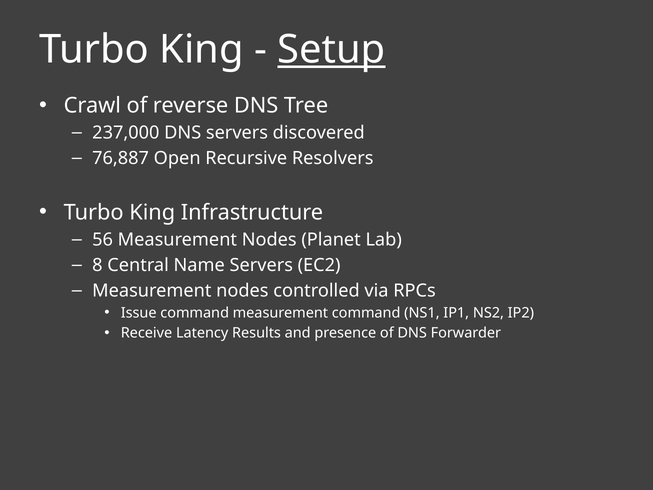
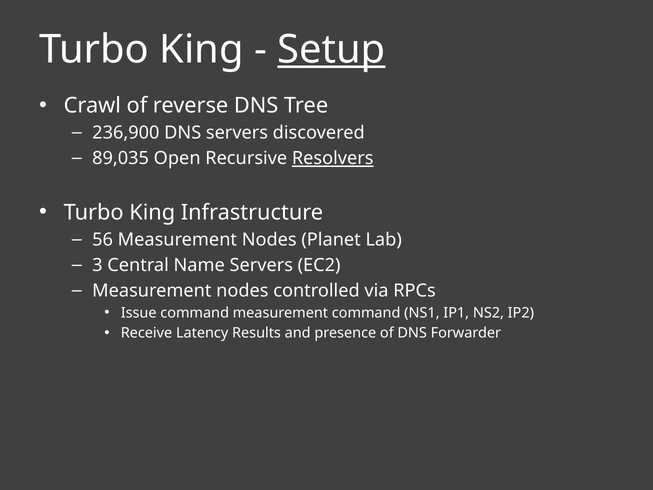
237,000: 237,000 -> 236,900
76,887: 76,887 -> 89,035
Resolvers underline: none -> present
8: 8 -> 3
